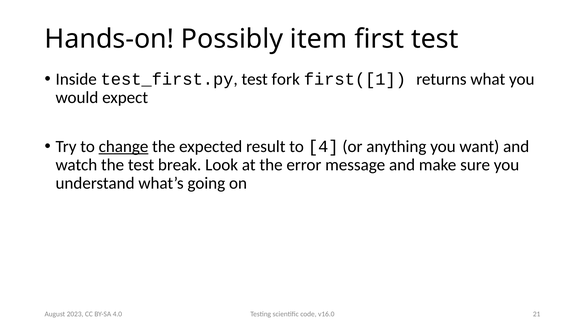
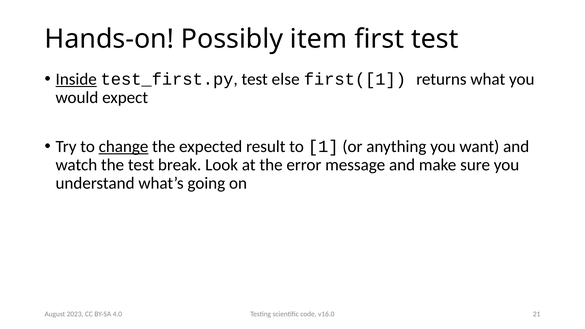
Inside underline: none -> present
fork: fork -> else
4: 4 -> 1
